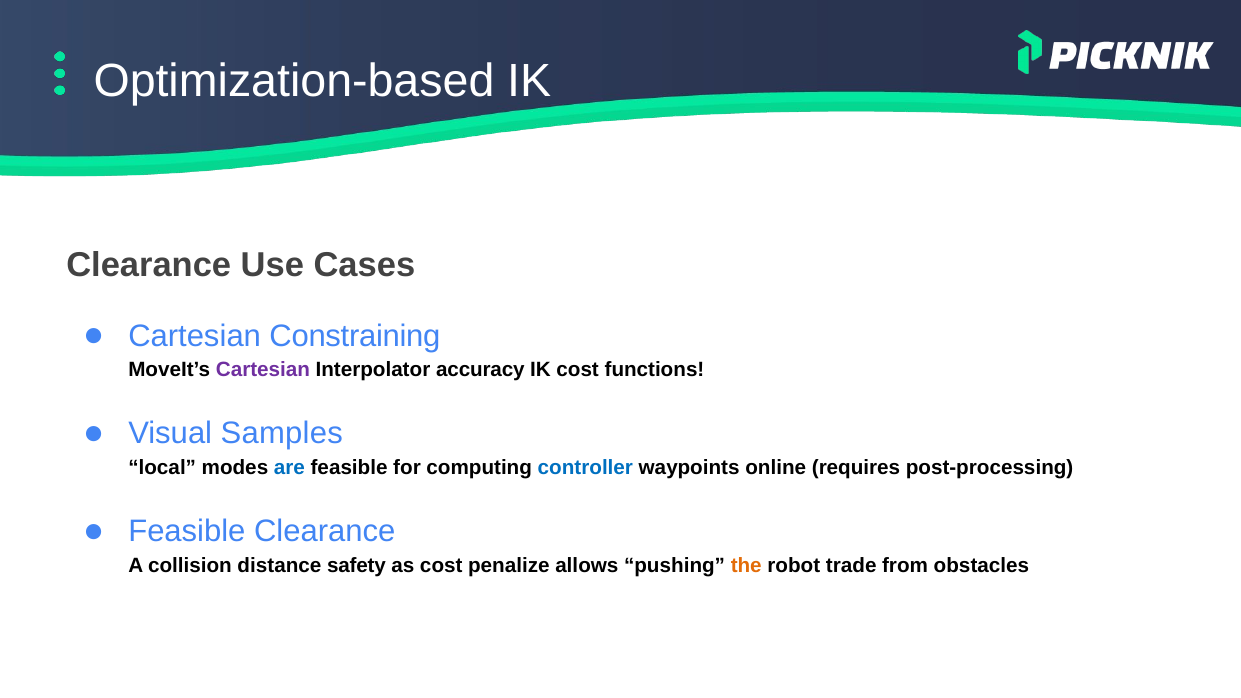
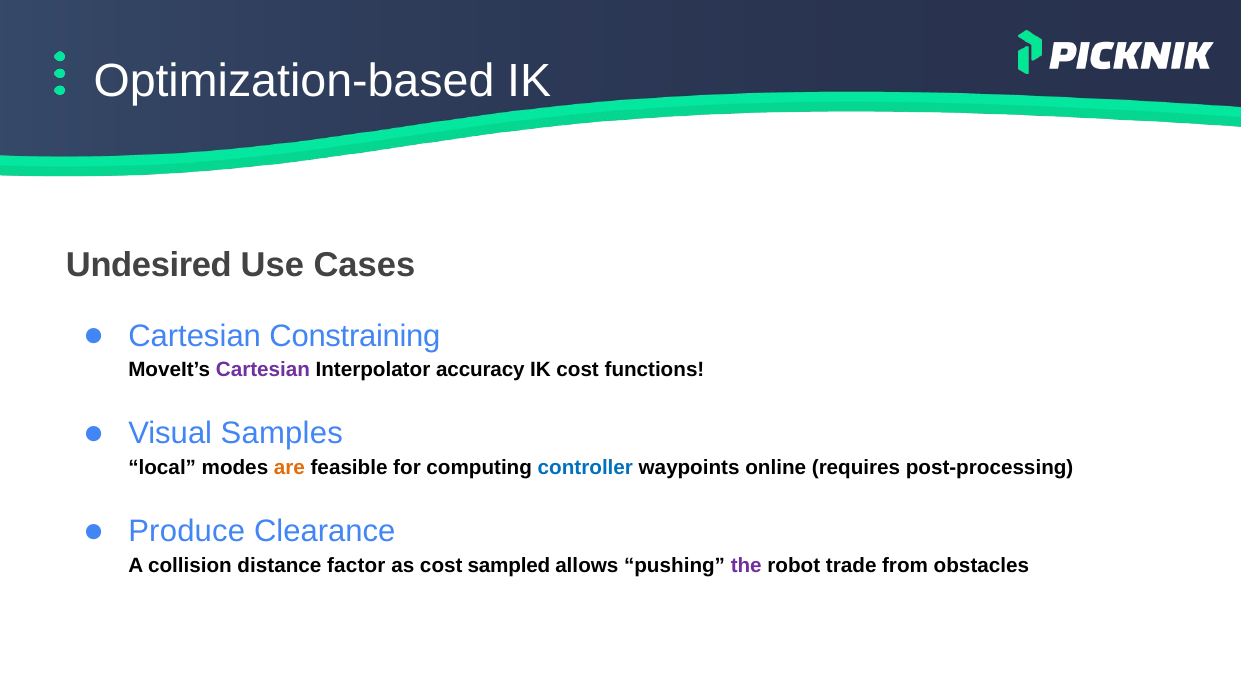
Clearance at (149, 265): Clearance -> Undesired
are colour: blue -> orange
Feasible at (187, 531): Feasible -> Produce
safety: safety -> factor
penalize: penalize -> sampled
the colour: orange -> purple
